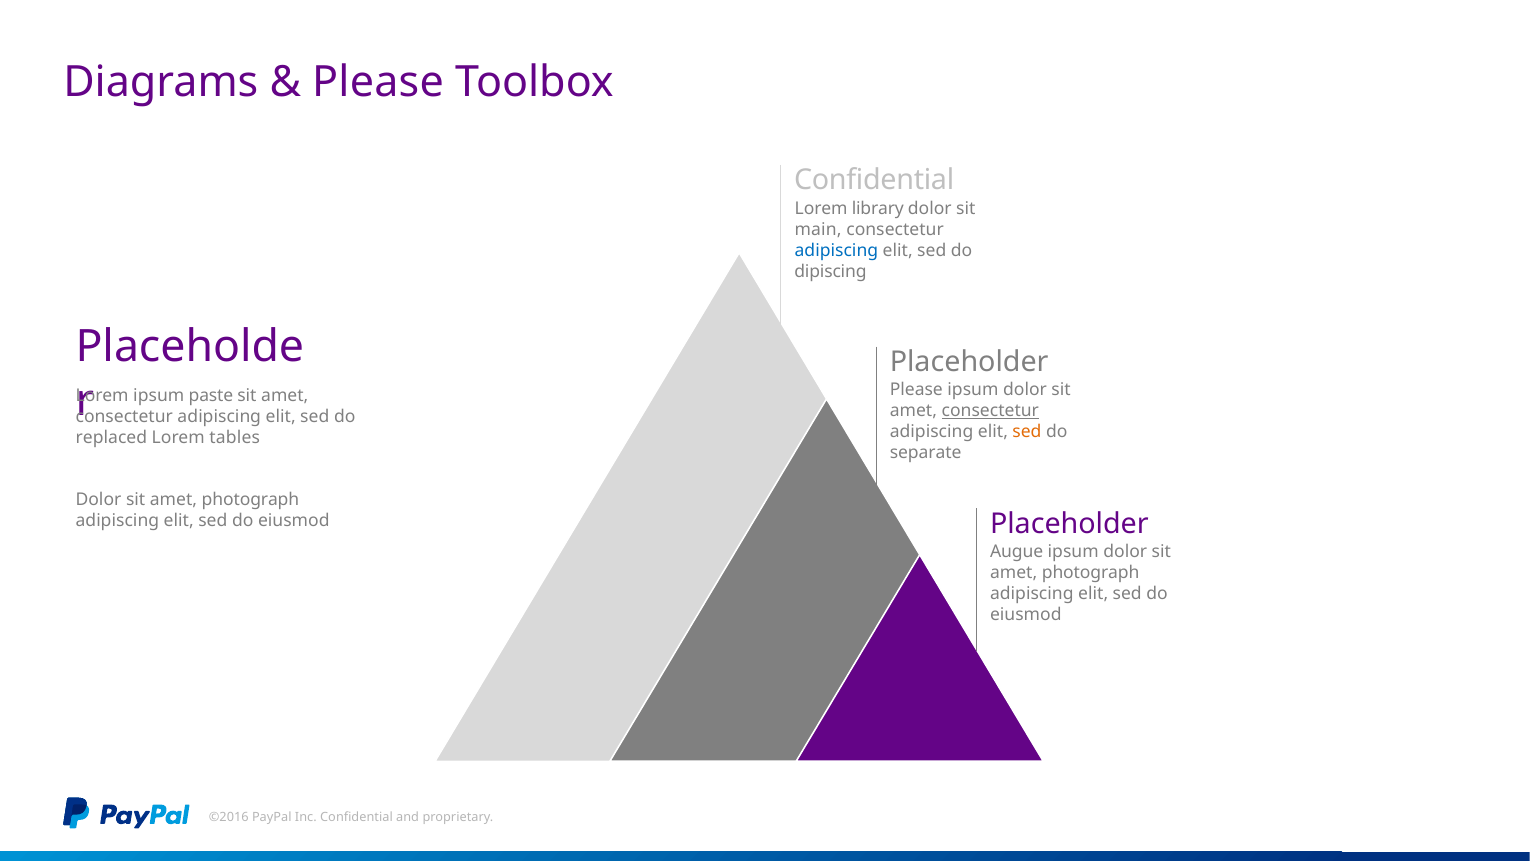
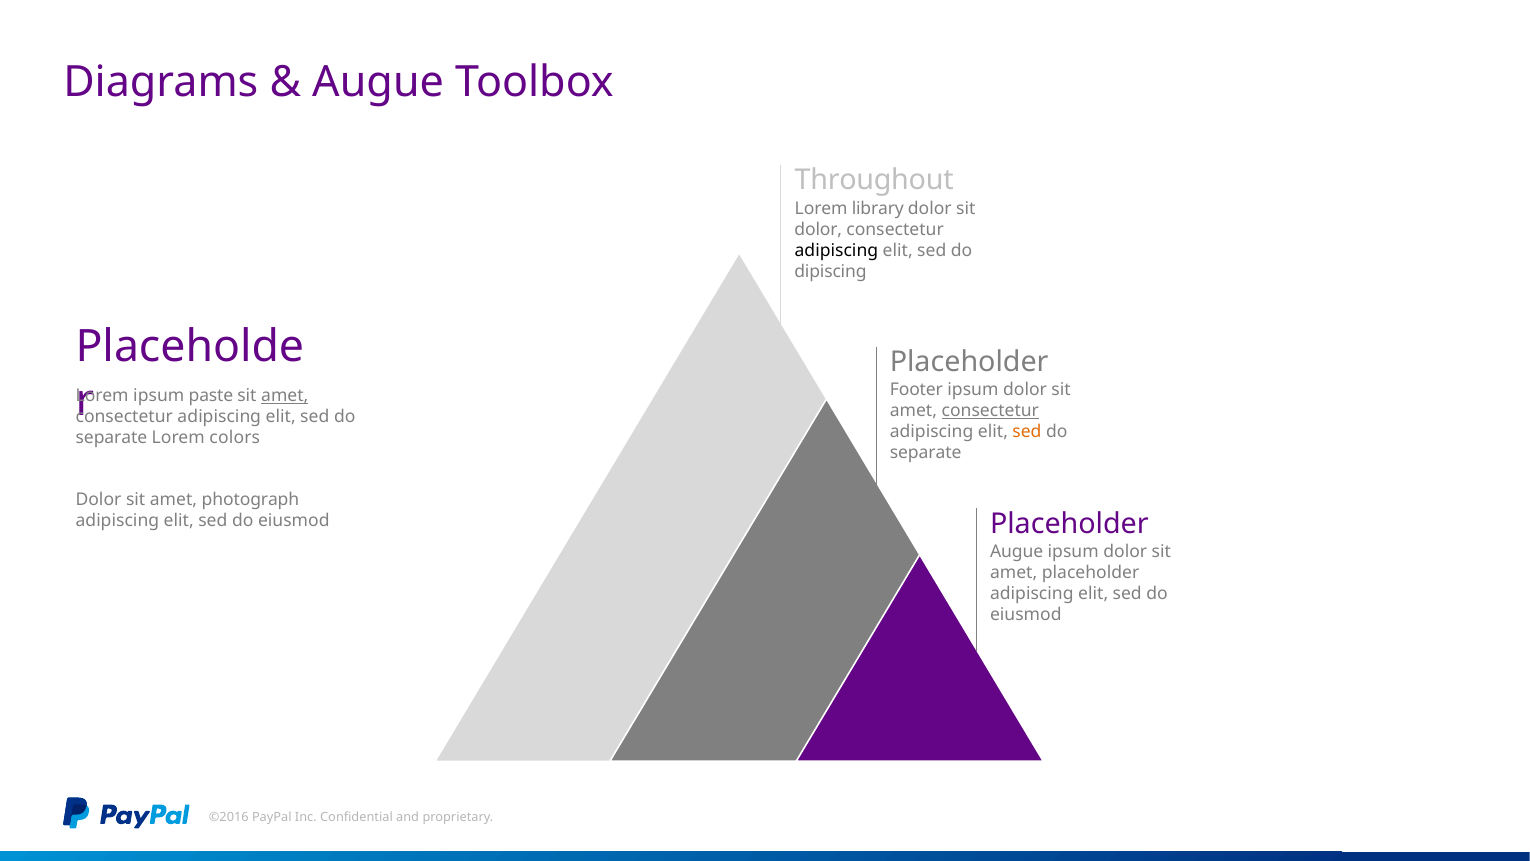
Please at (378, 82): Please -> Augue
Confidential at (874, 180): Confidential -> Throughout
main at (818, 229): main -> dolor
adipiscing at (836, 250) colour: blue -> black
Please at (916, 390): Please -> Footer
amet at (285, 396) underline: none -> present
replaced at (111, 438): replaced -> separate
tables: tables -> colors
photograph at (1091, 572): photograph -> placeholder
